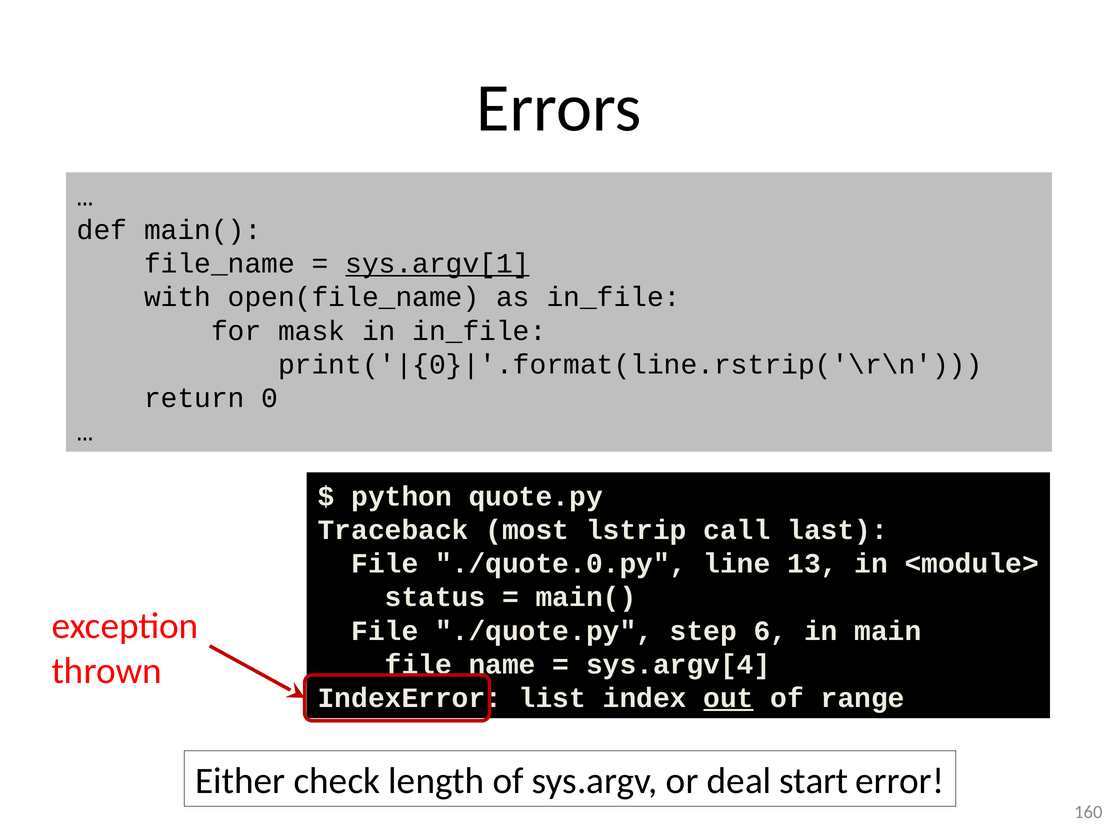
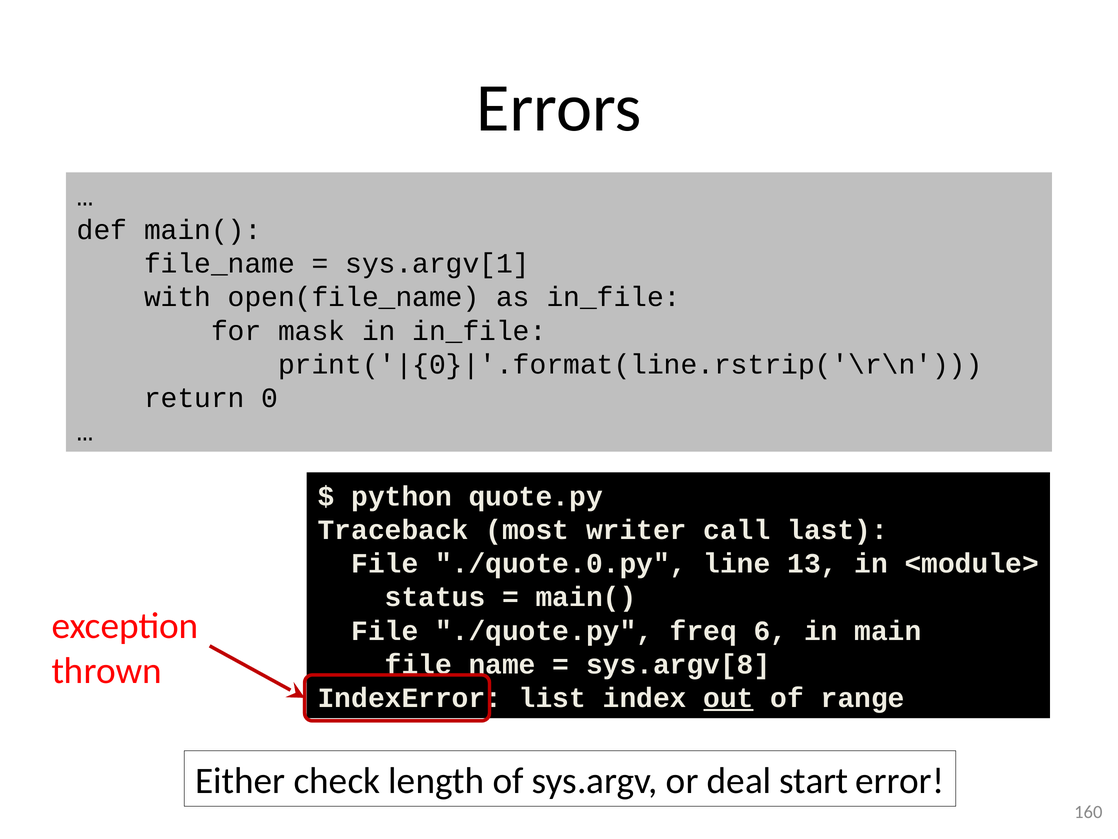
sys.argv[1 underline: present -> none
lstrip: lstrip -> writer
step: step -> freq
sys.argv[4: sys.argv[4 -> sys.argv[8
